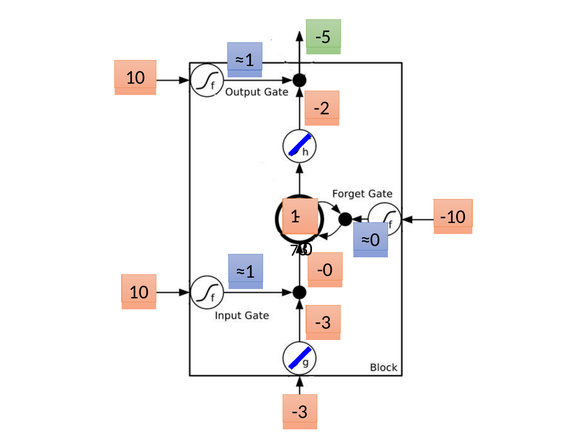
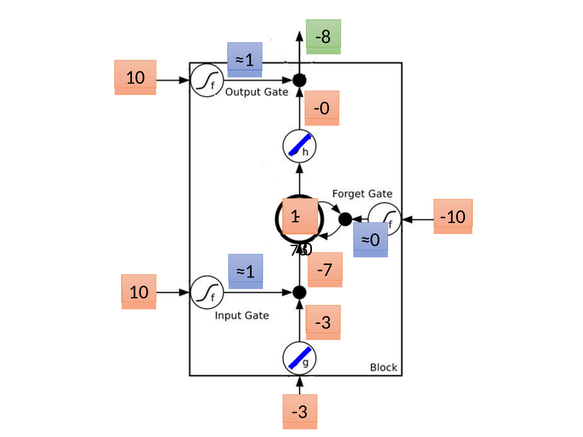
-5: -5 -> -8
-2: -2 -> -0
-0: -0 -> -7
